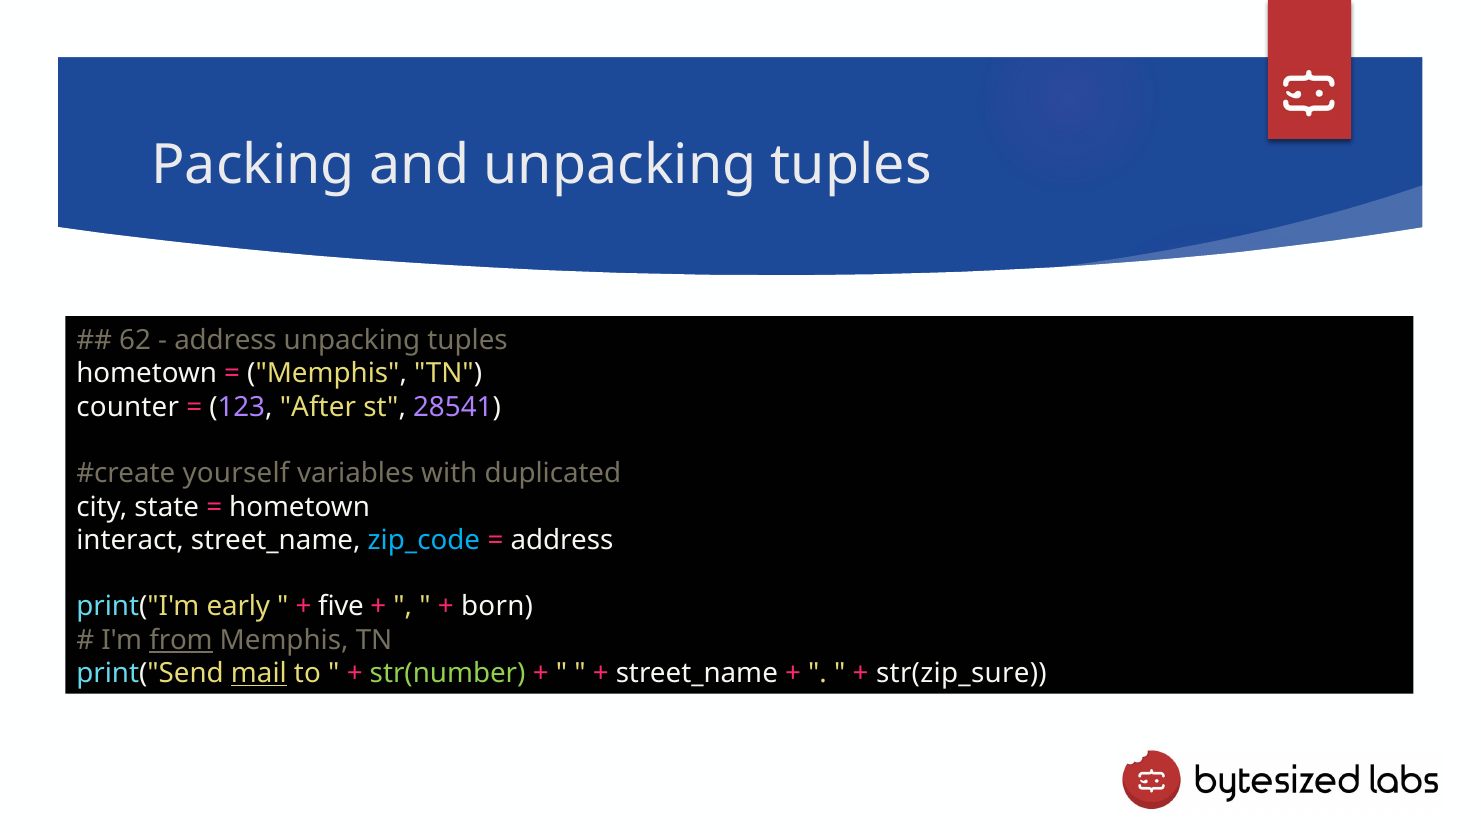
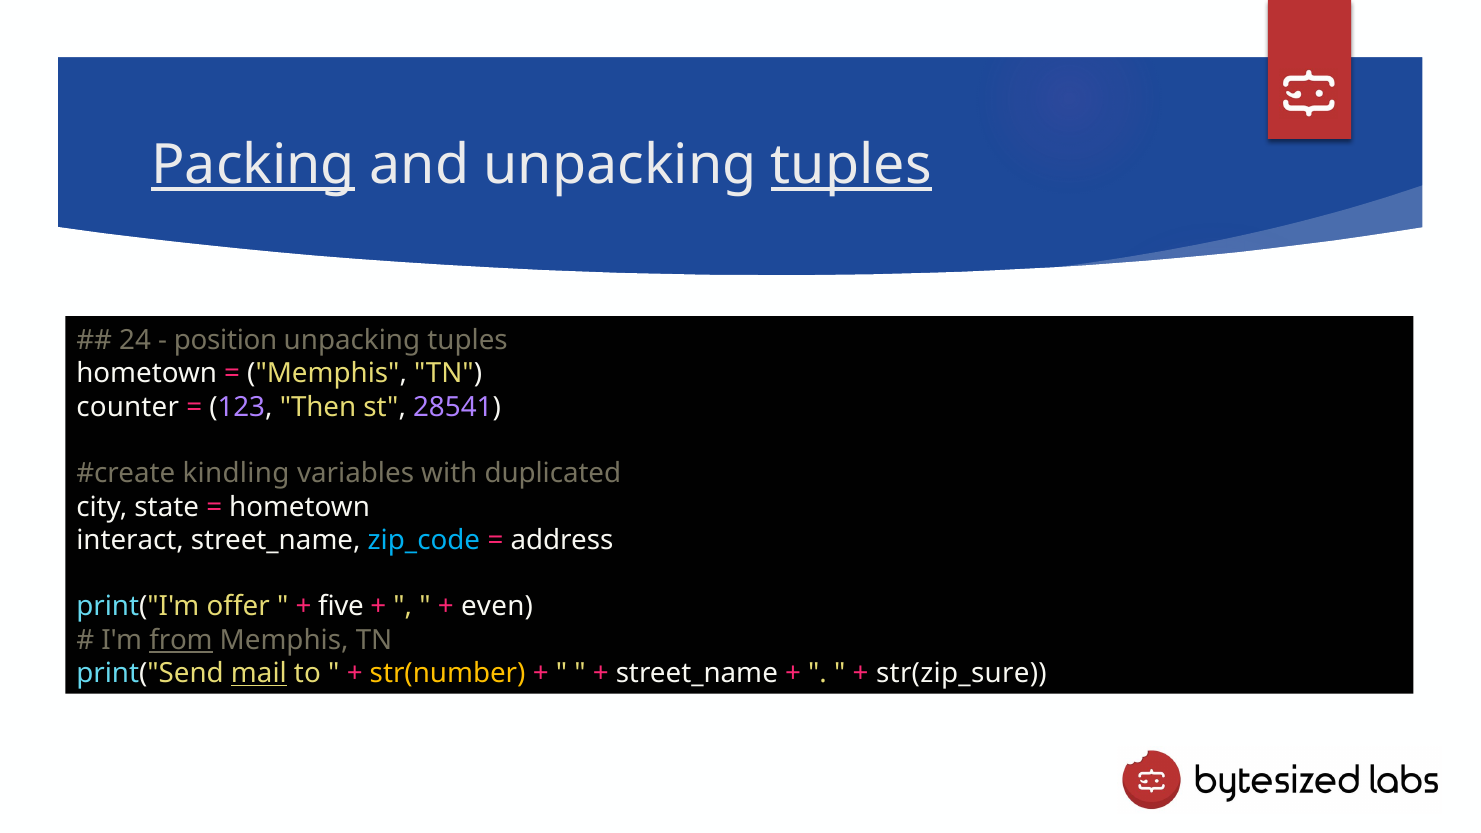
Packing underline: none -> present
tuples at (851, 165) underline: none -> present
62: 62 -> 24
address at (226, 340): address -> position
After: After -> Then
yourself: yourself -> kindling
early: early -> offer
born: born -> even
str(number colour: light green -> yellow
